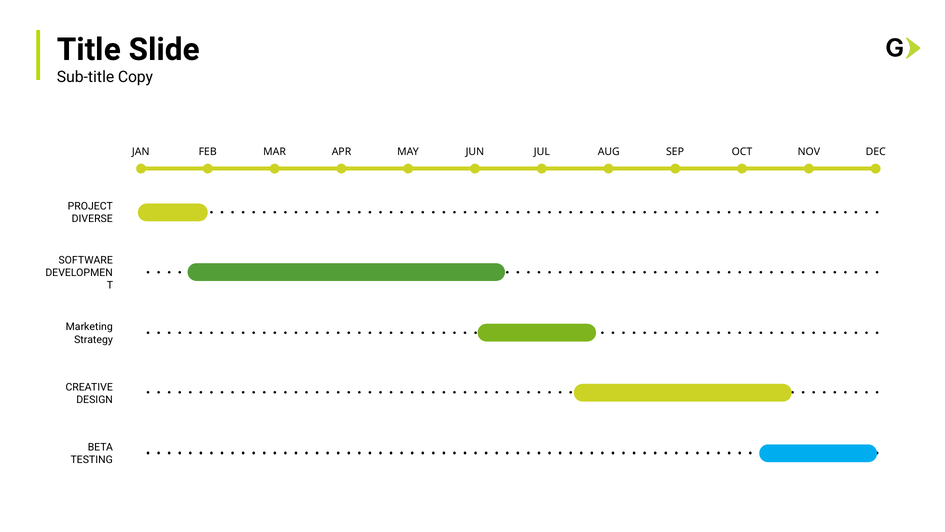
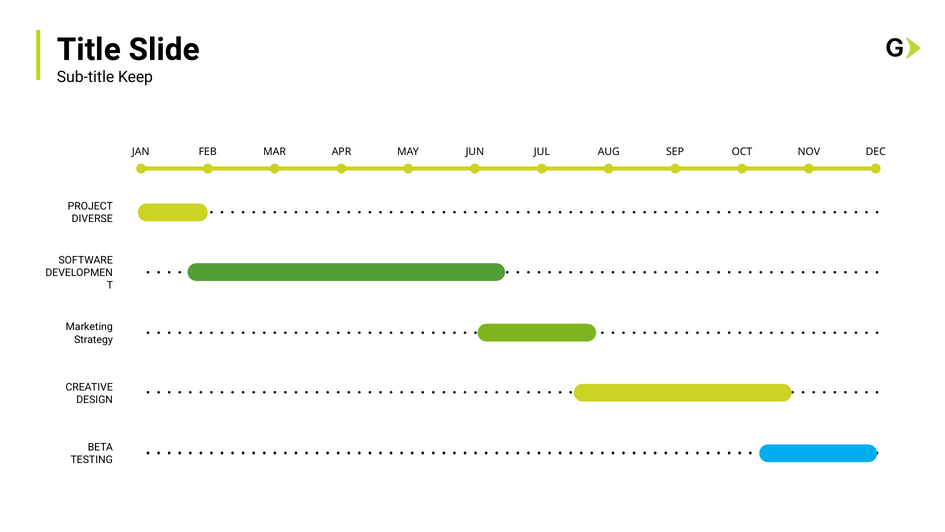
Copy: Copy -> Keep
